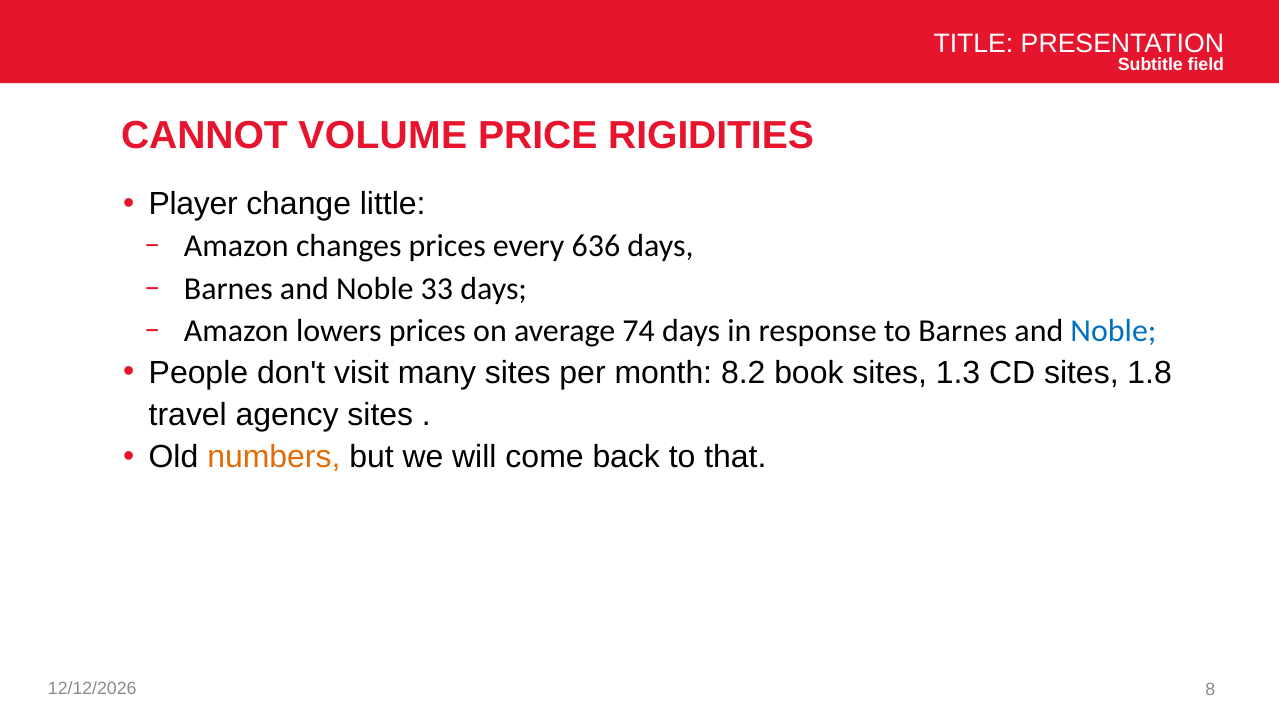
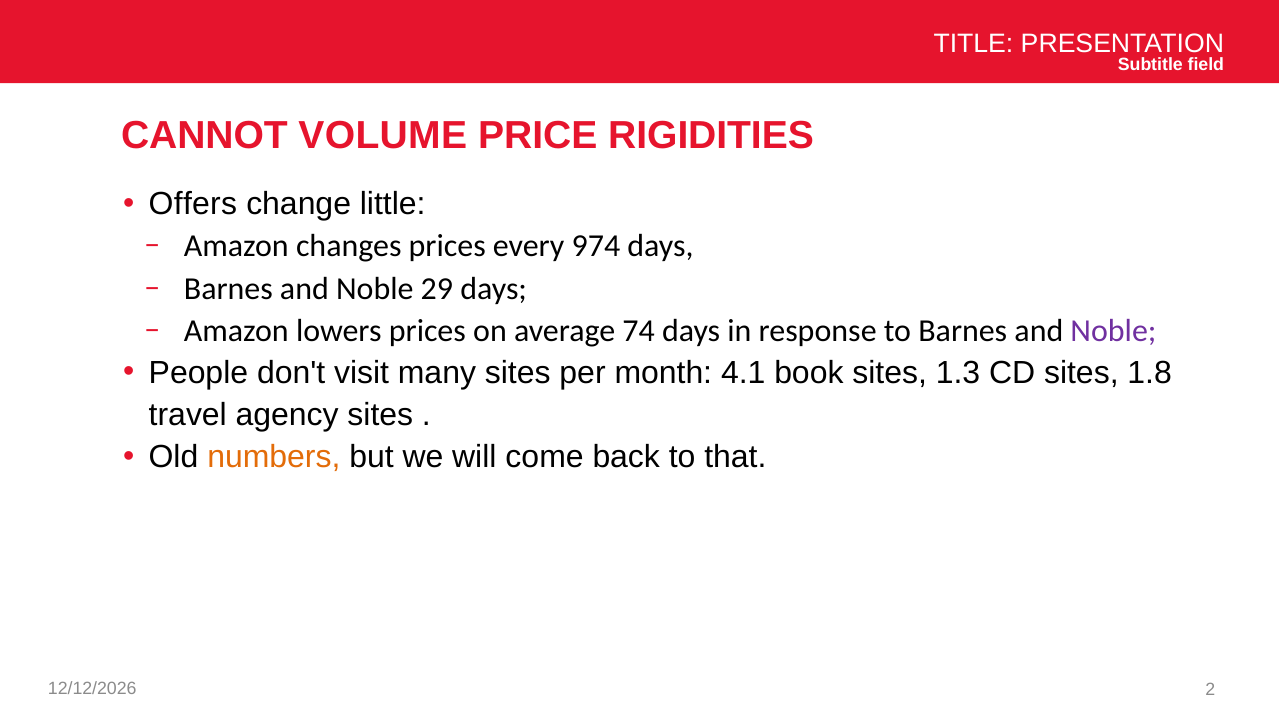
Player: Player -> Offers
636: 636 -> 974
33: 33 -> 29
Noble at (1113, 331) colour: blue -> purple
8.2: 8.2 -> 4.1
8: 8 -> 2
